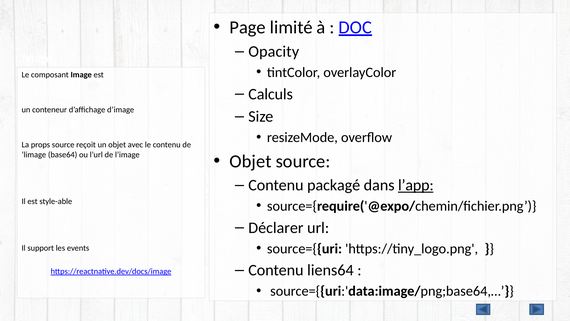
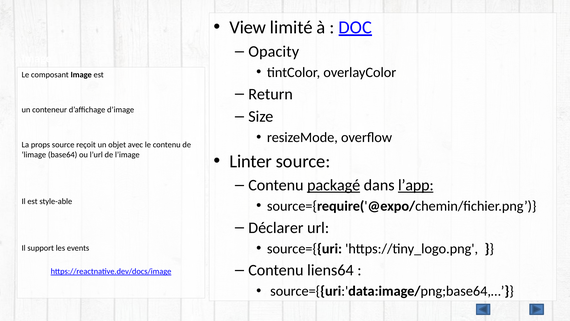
Page: Page -> View
Calculs: Calculs -> Return
Objet at (251, 161): Objet -> Linter
packagé underline: none -> present
